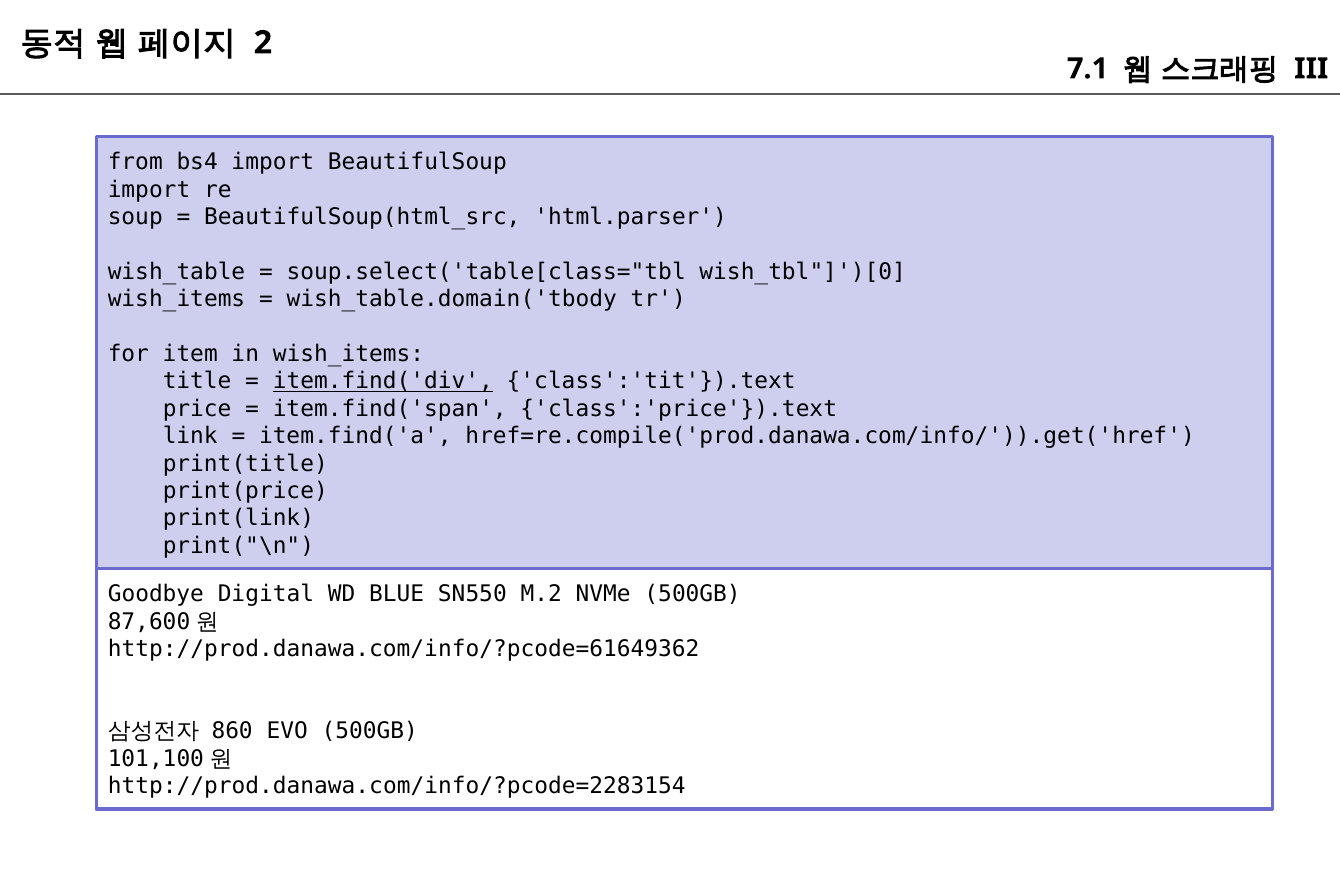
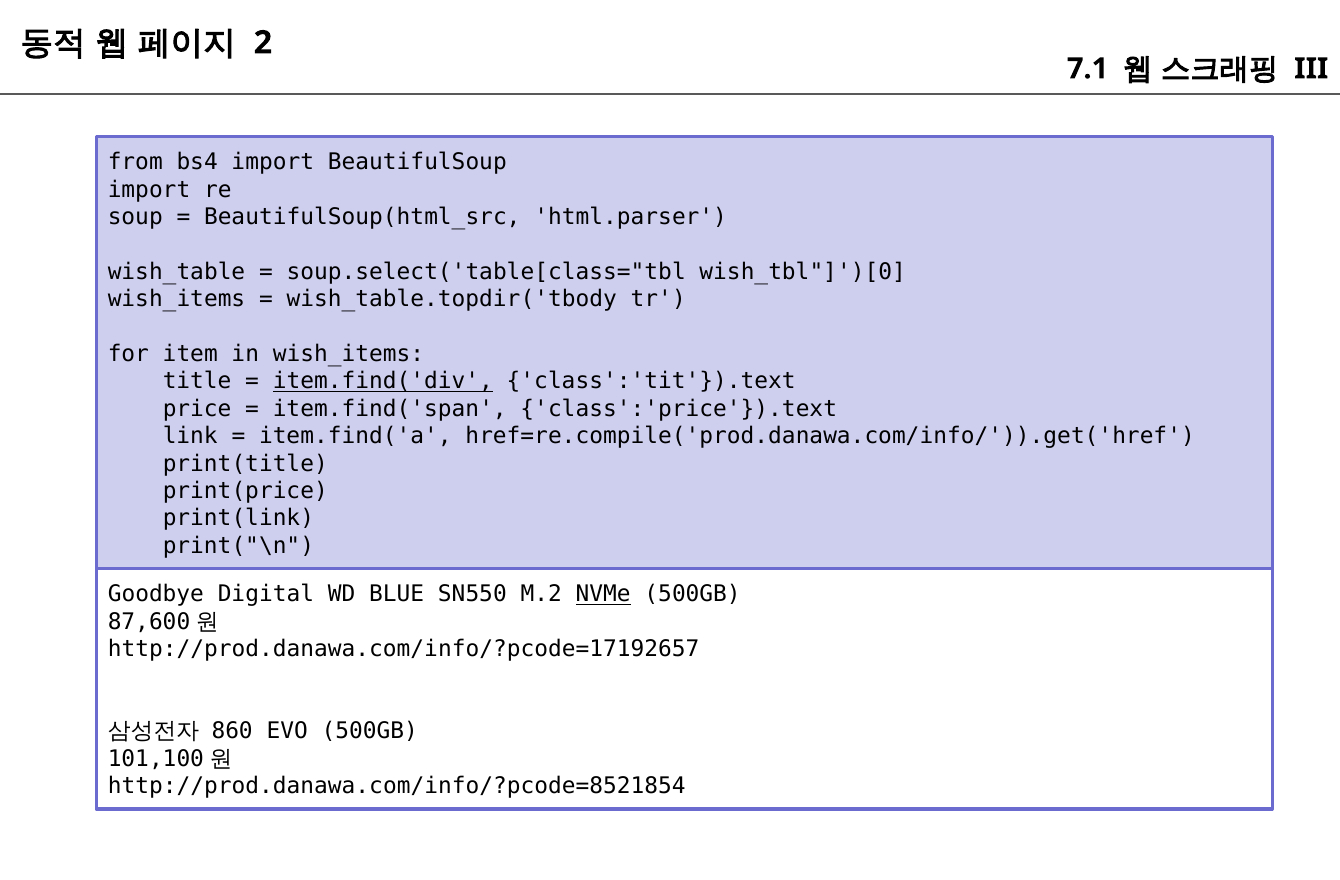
wish_table.domain('tbody: wish_table.domain('tbody -> wish_table.topdir('tbody
NVMe underline: none -> present
http://prod.danawa.com/info/?pcode=61649362: http://prod.danawa.com/info/?pcode=61649362 -> http://prod.danawa.com/info/?pcode=17192657
http://prod.danawa.com/info/?pcode=2283154: http://prod.danawa.com/info/?pcode=2283154 -> http://prod.danawa.com/info/?pcode=8521854
